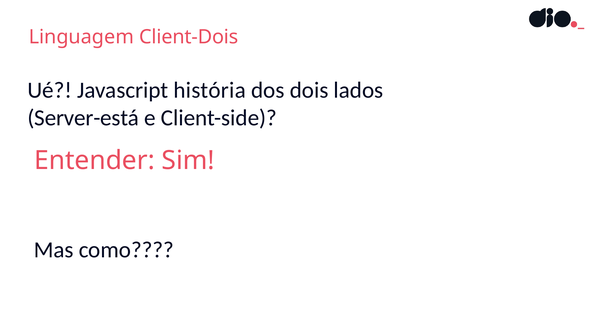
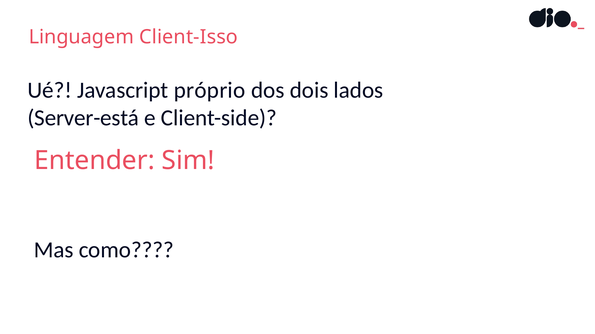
Client-Dois: Client-Dois -> Client-Isso
história: história -> próprio
